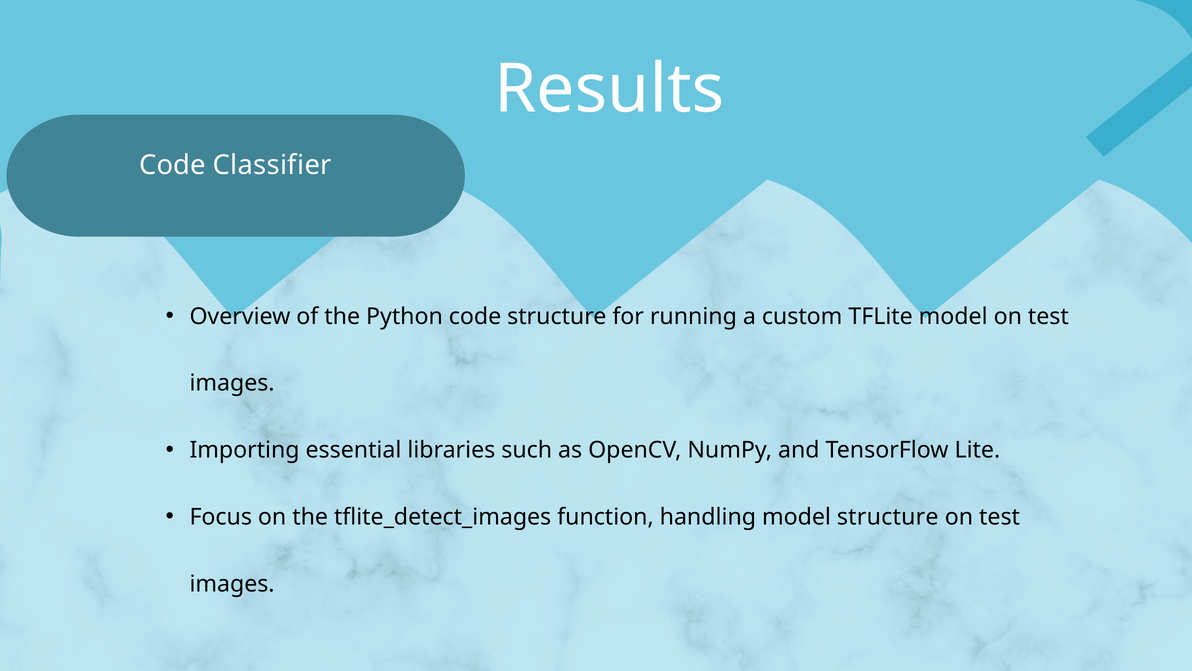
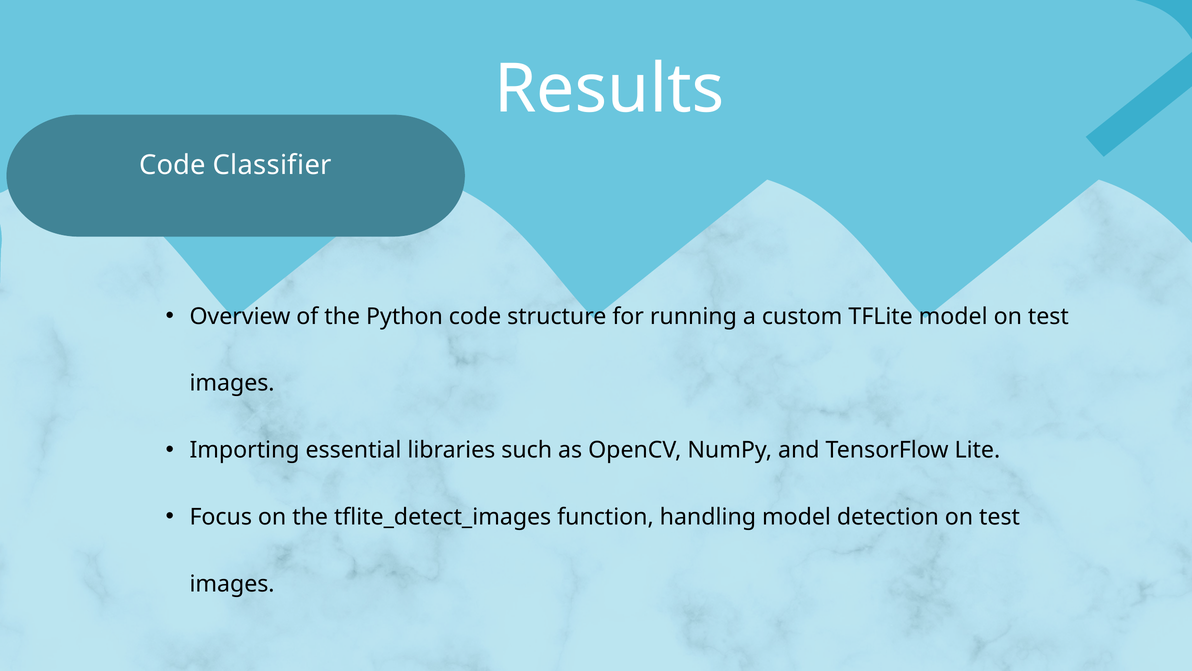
model structure: structure -> detection
